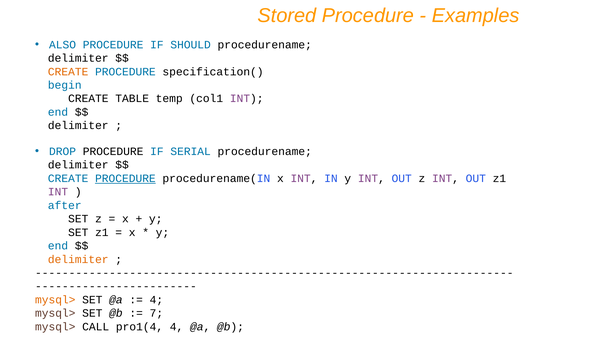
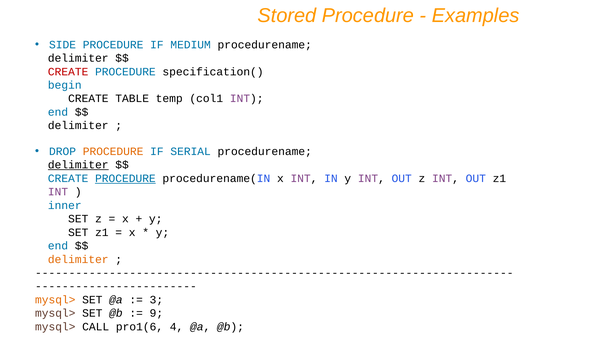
ALSO: ALSO -> SIDE
SHOULD: SHOULD -> MEDIUM
CREATE at (68, 72) colour: orange -> red
PROCEDURE at (113, 151) colour: black -> orange
delimiter at (78, 165) underline: none -> present
after: after -> inner
4 at (156, 300): 4 -> 3
7: 7 -> 9
pro1(4: pro1(4 -> pro1(6
